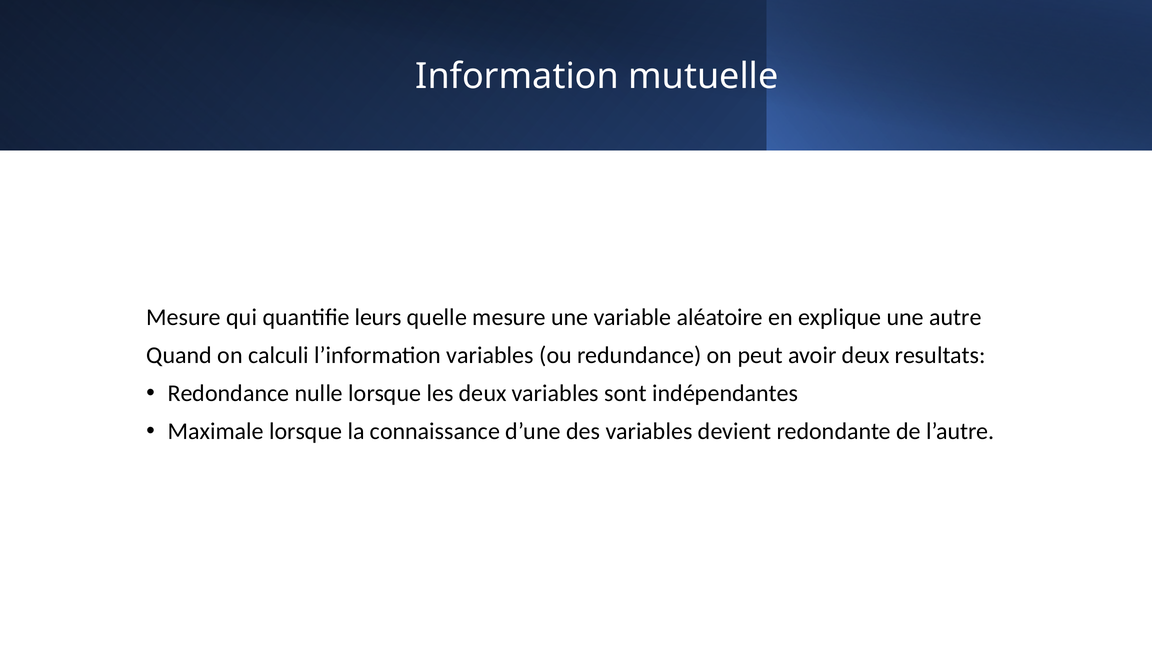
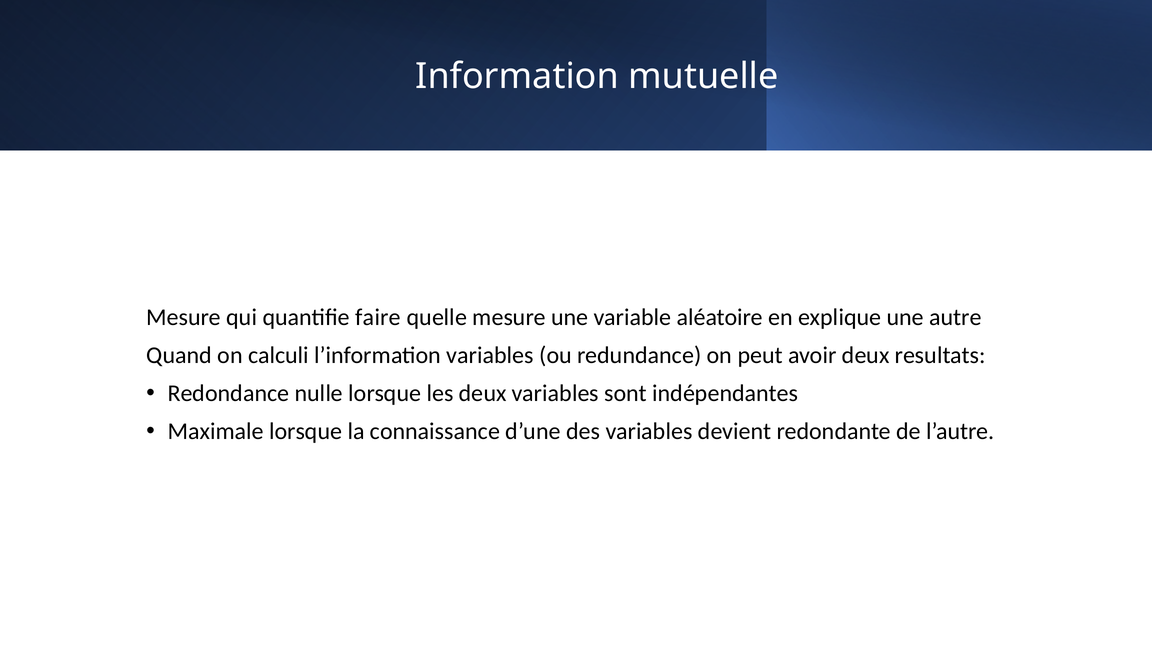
leurs: leurs -> faire
